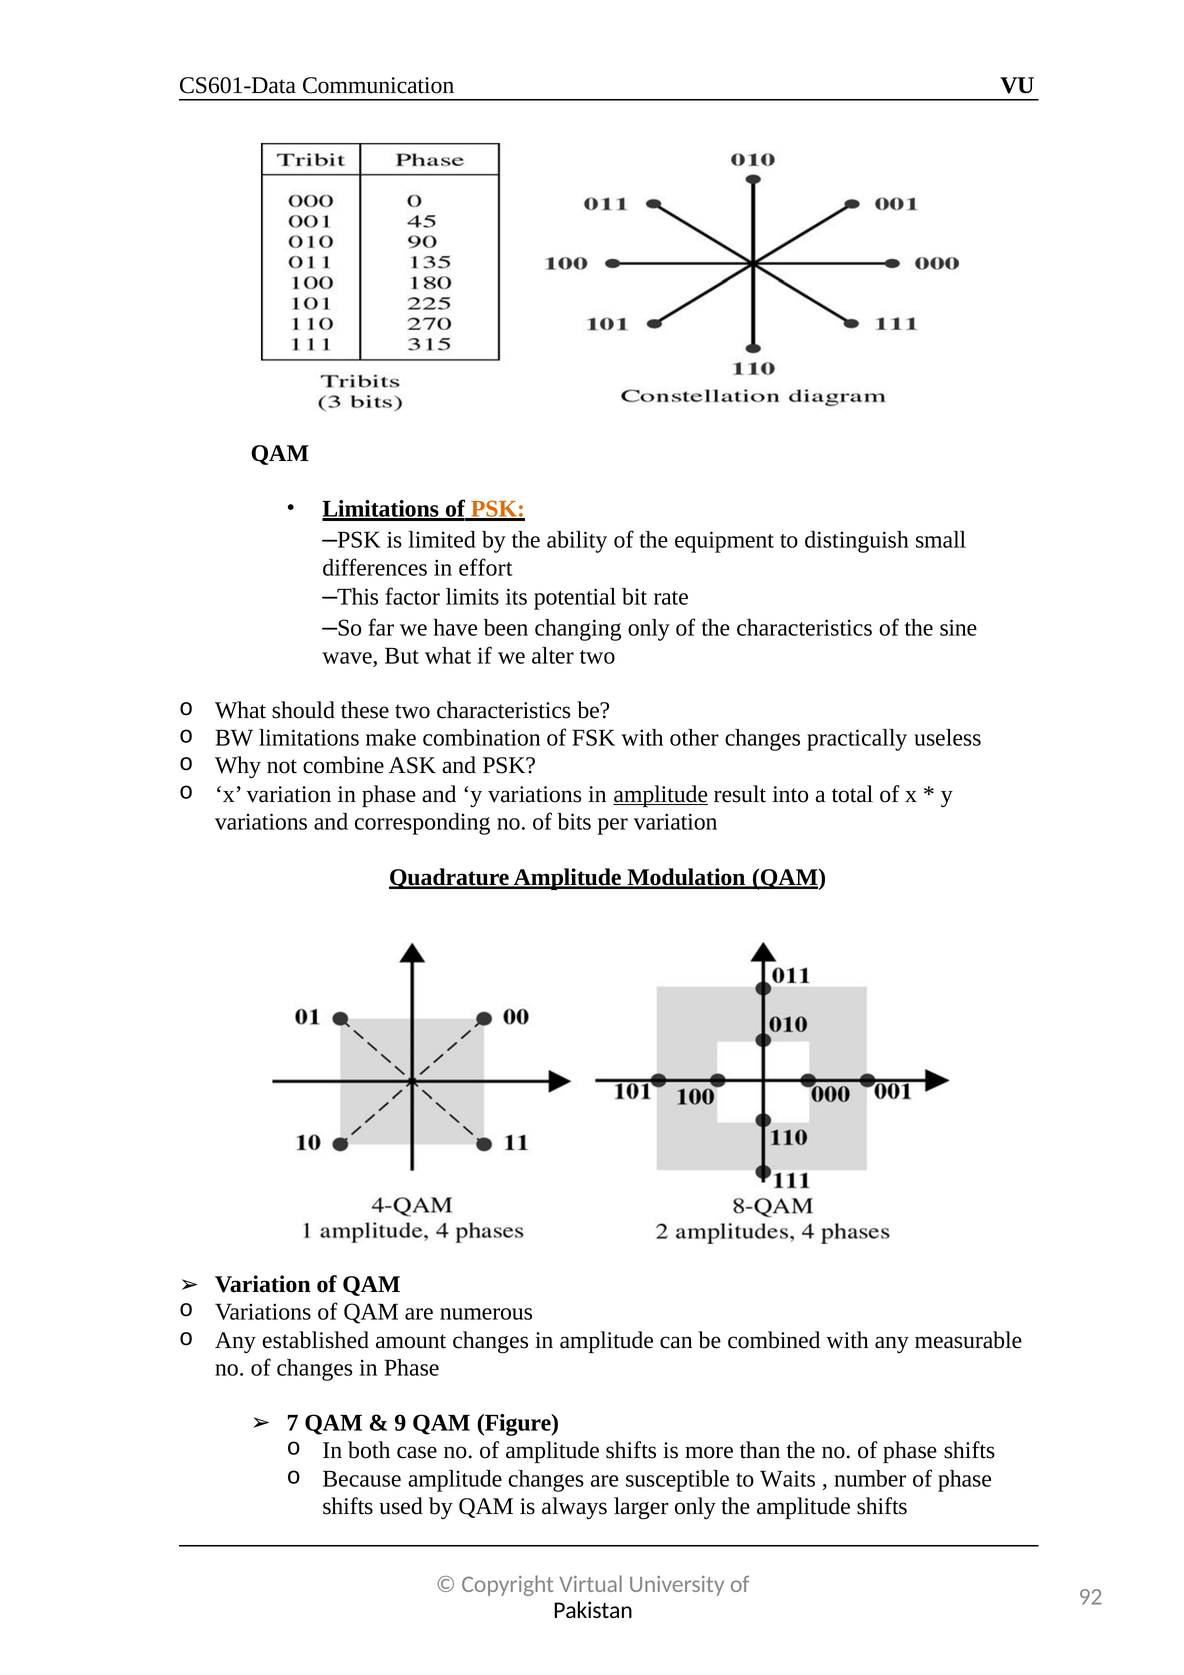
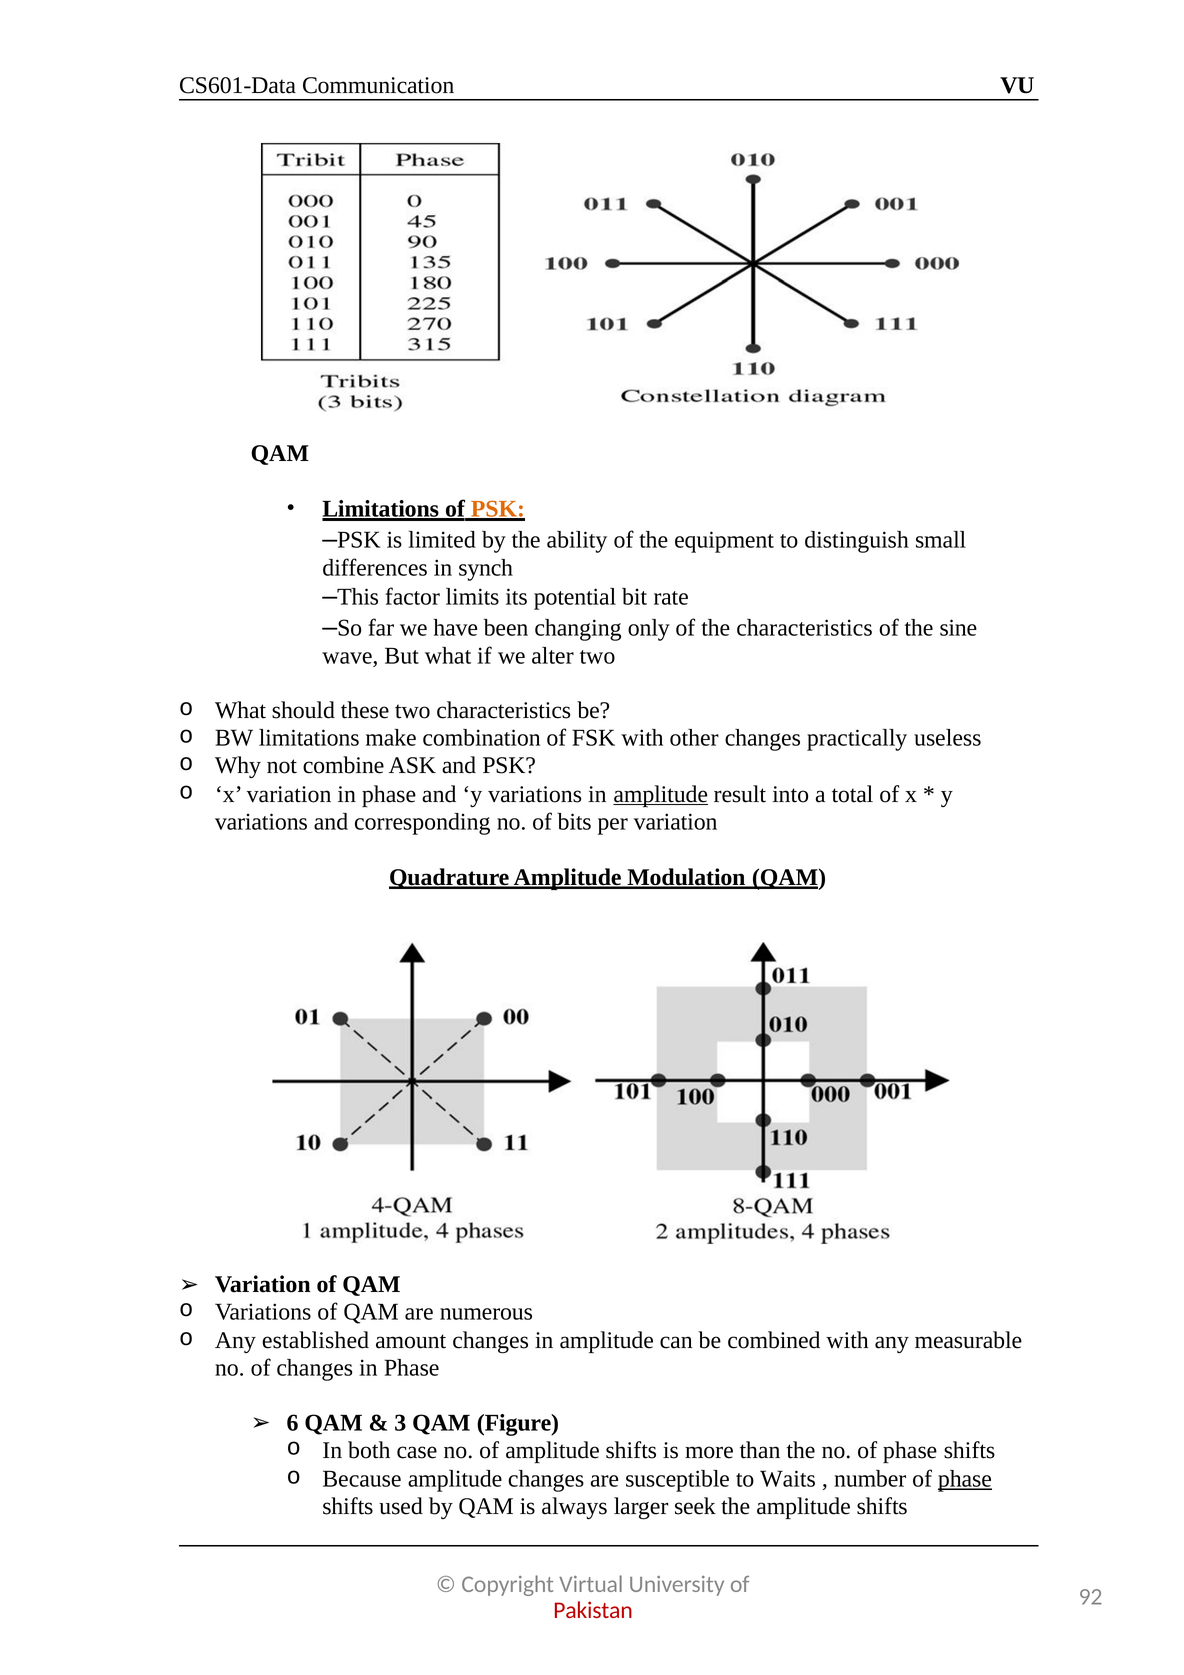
effort: effort -> synch
7: 7 -> 6
9: 9 -> 3
phase at (965, 1479) underline: none -> present
larger only: only -> seek
Pakistan colour: black -> red
